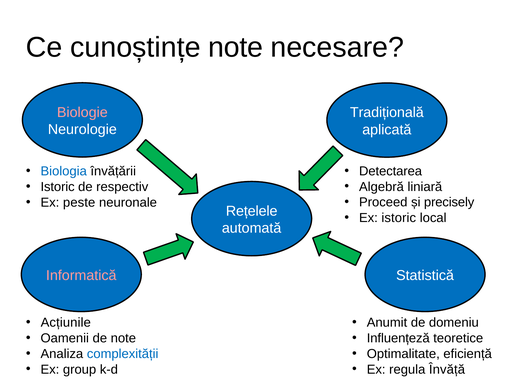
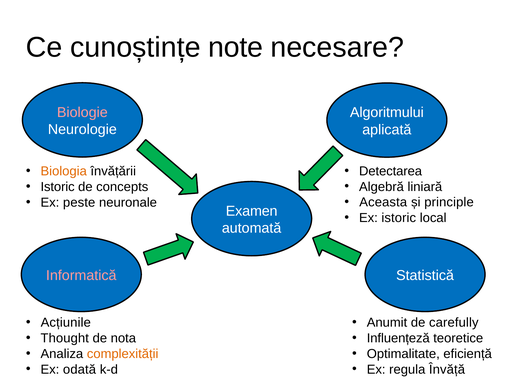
Tradițională: Tradițională -> Algoritmului
Biologia colour: blue -> orange
respectiv: respectiv -> concepts
Proceed: Proceed -> Aceasta
precisely: precisely -> principle
Rețelele: Rețelele -> Examen
domeniu: domeniu -> carefully
Oamenii: Oamenii -> Thought
de note: note -> nota
complexității colour: blue -> orange
group: group -> odată
